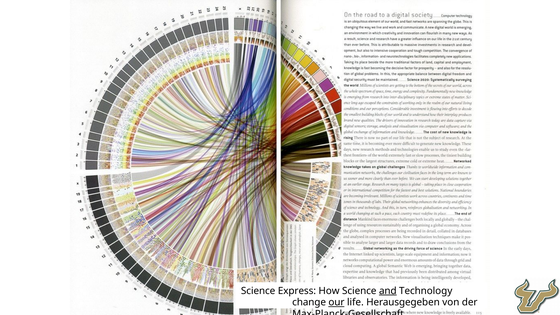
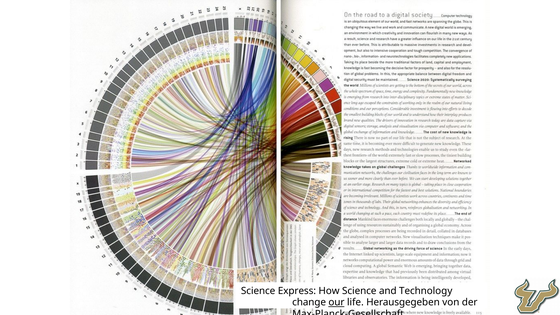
and underline: present -> none
